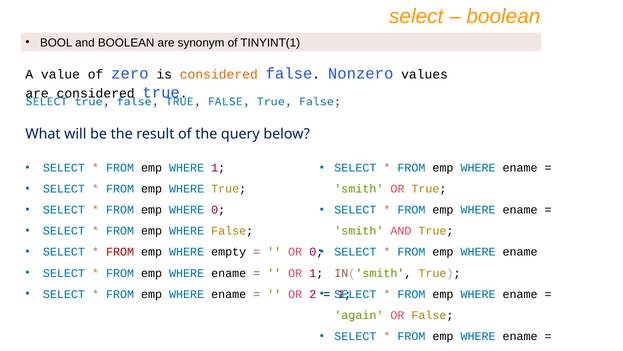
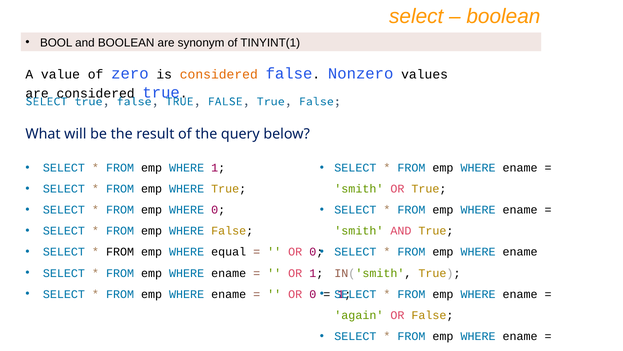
FROM at (120, 252) colour: red -> black
empty: empty -> equal
2 at (313, 294): 2 -> 0
